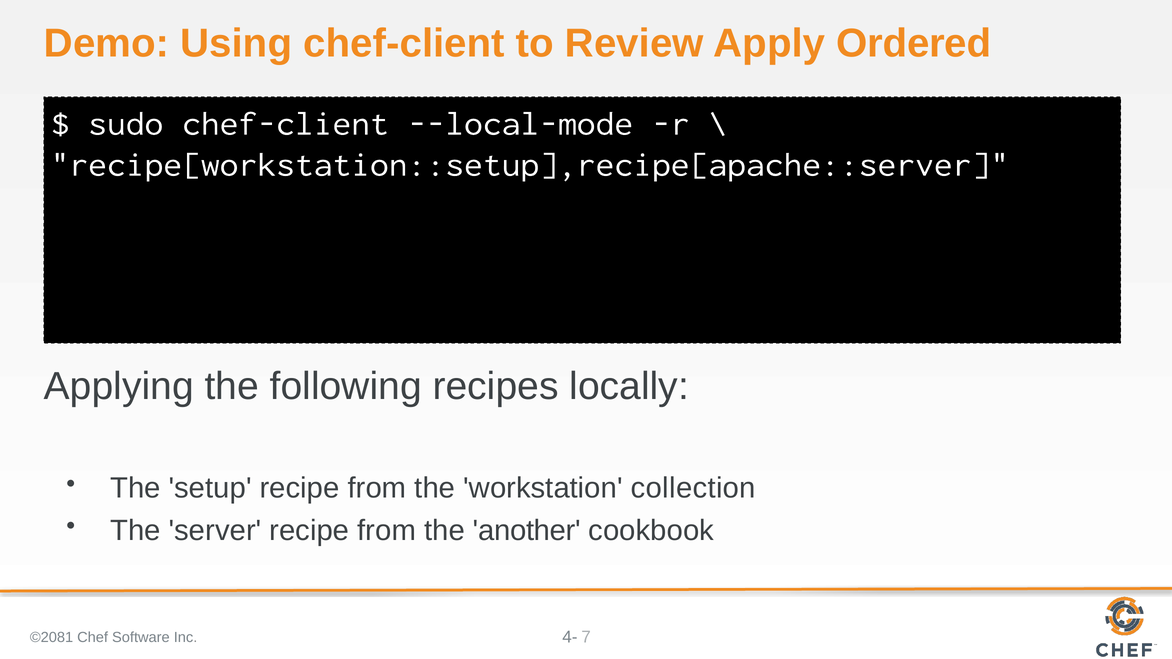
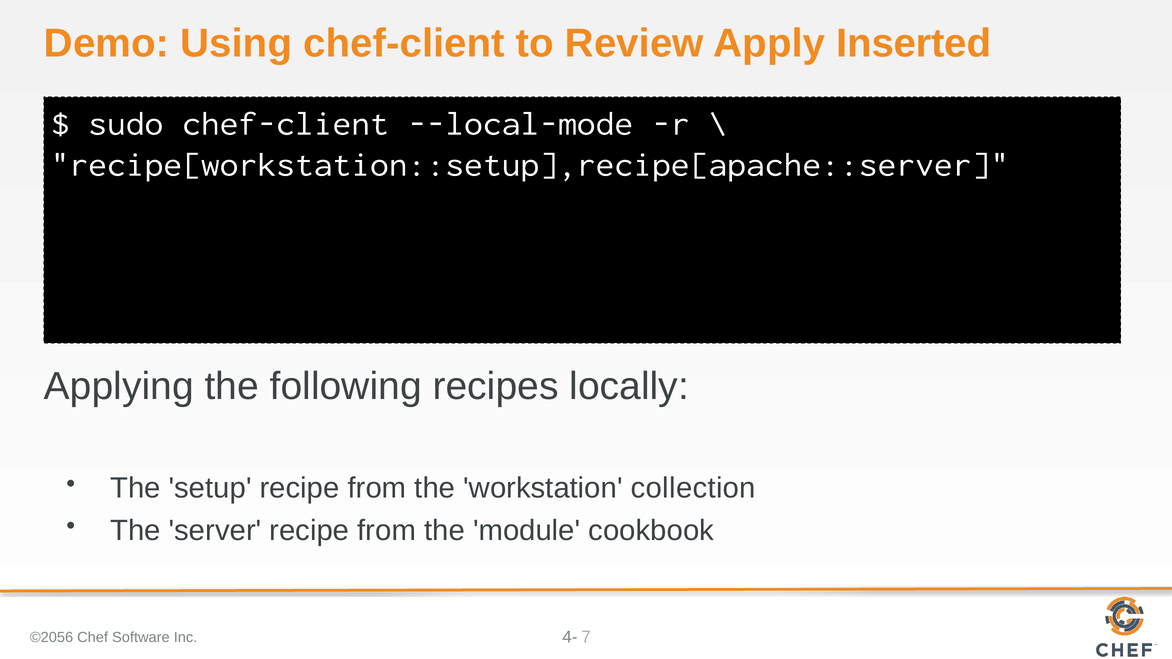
Ordered: Ordered -> Inserted
another: another -> module
©2081: ©2081 -> ©2056
